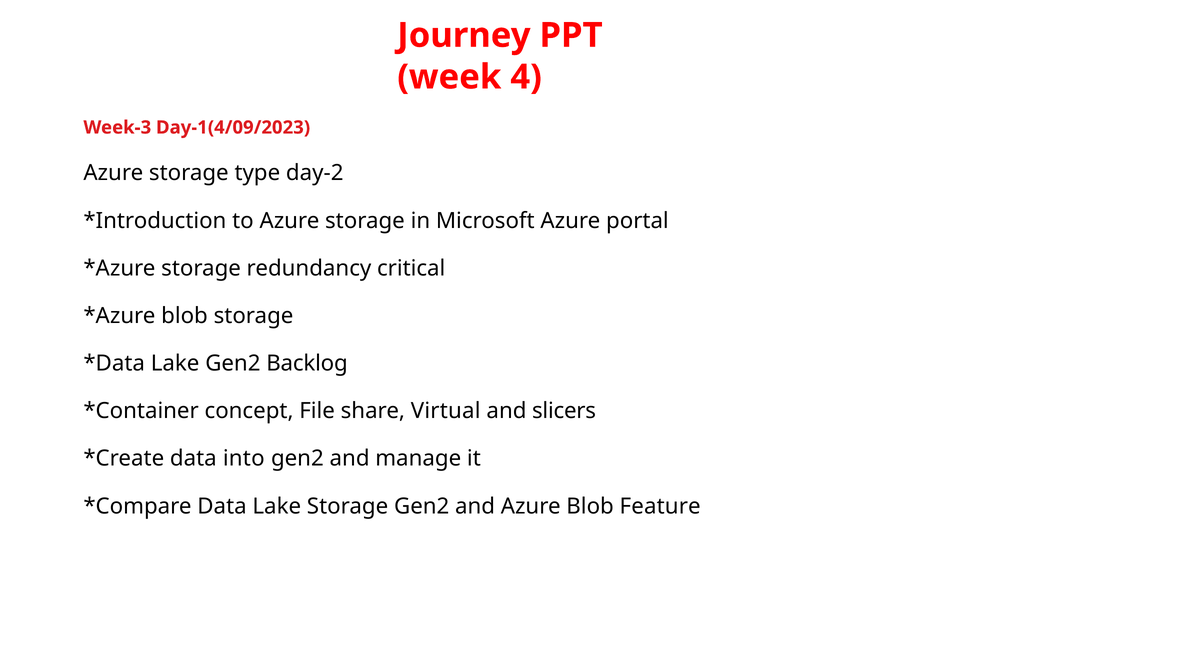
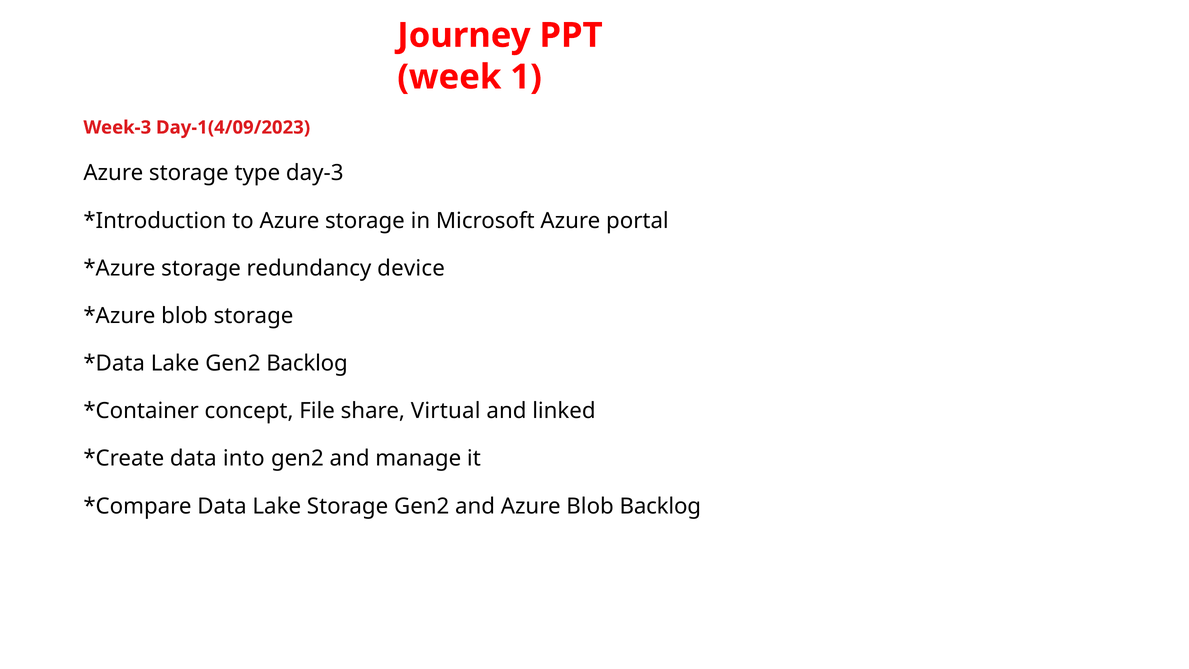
4: 4 -> 1
day-2: day-2 -> day-3
critical: critical -> device
slicers: slicers -> linked
Blob Feature: Feature -> Backlog
